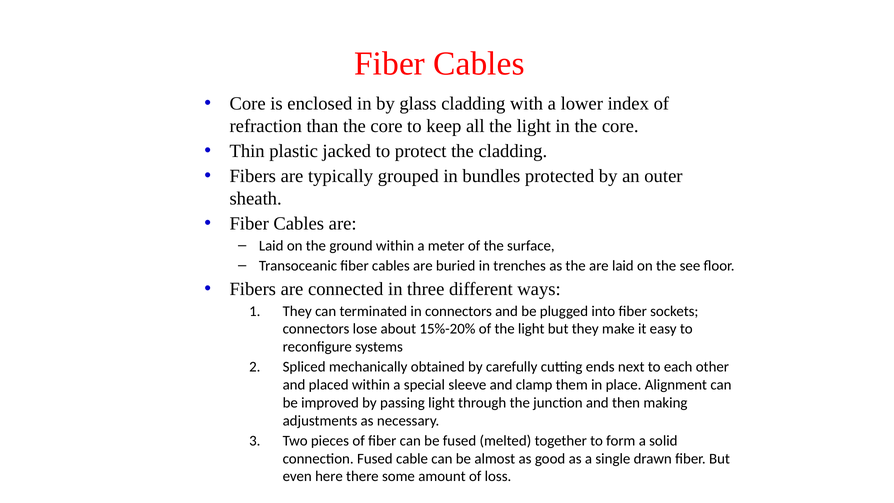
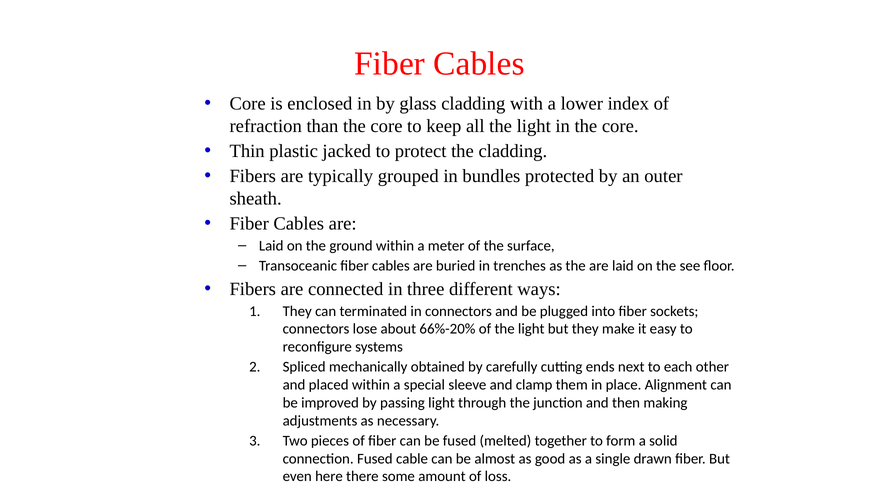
15%-20%: 15%-20% -> 66%-20%
